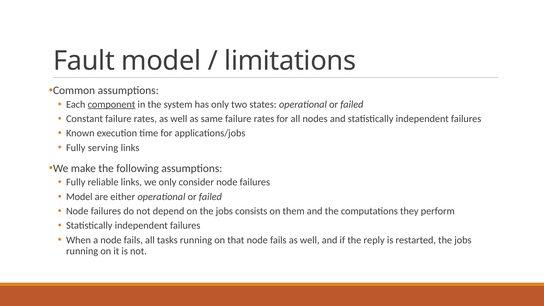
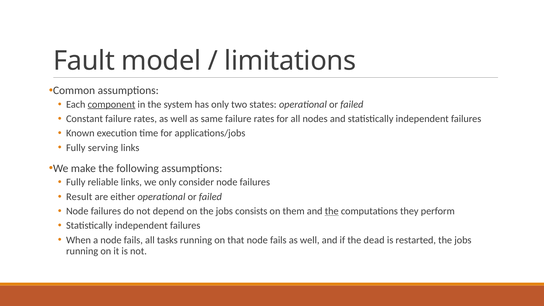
Model at (79, 197): Model -> Result
the at (332, 211) underline: none -> present
reply: reply -> dead
